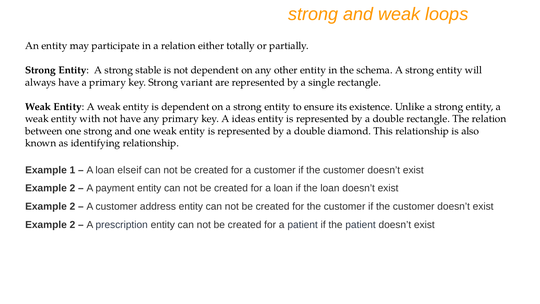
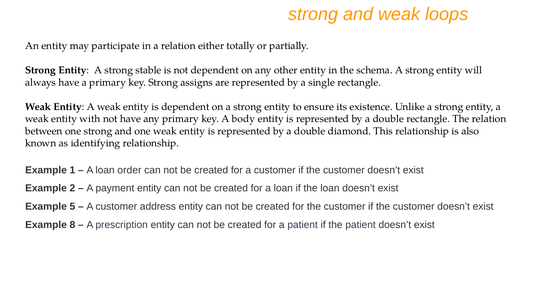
variant: variant -> assigns
ideas: ideas -> body
elseif: elseif -> order
2 at (72, 206): 2 -> 5
2 at (72, 225): 2 -> 8
